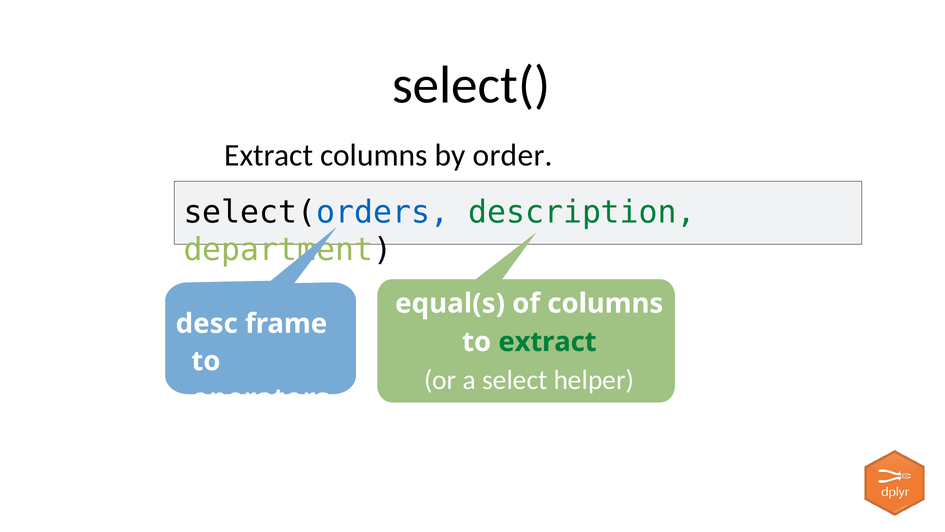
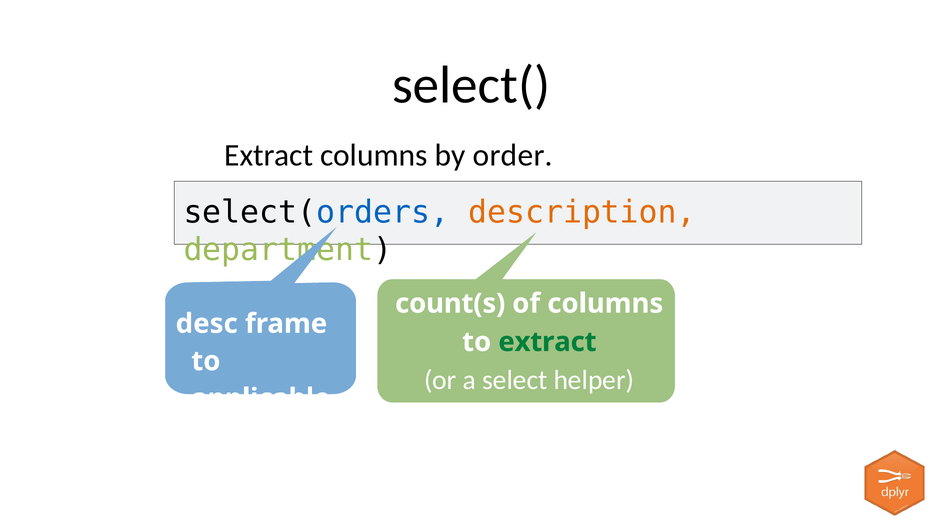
description colour: green -> orange
equal(s: equal(s -> count(s
operators: operators -> applicable
